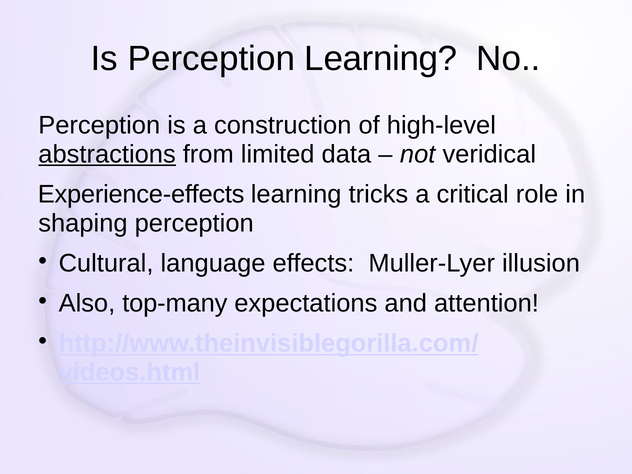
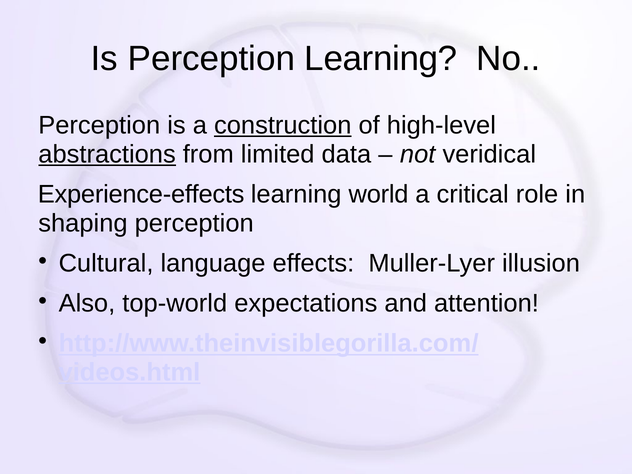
construction underline: none -> present
tricks: tricks -> world
top-many: top-many -> top-world
